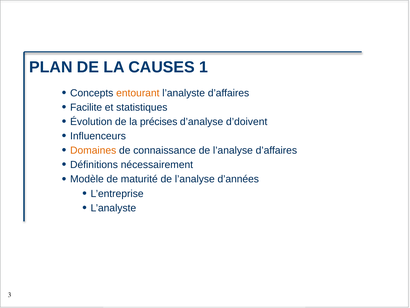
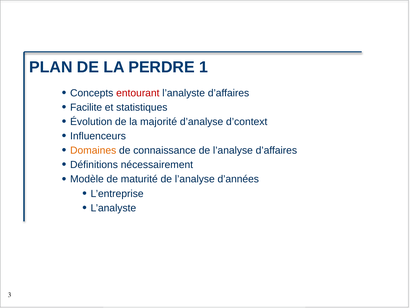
CAUSES: CAUSES -> PERDRE
entourant colour: orange -> red
précises: précises -> majorité
d’doivent: d’doivent -> d’context
